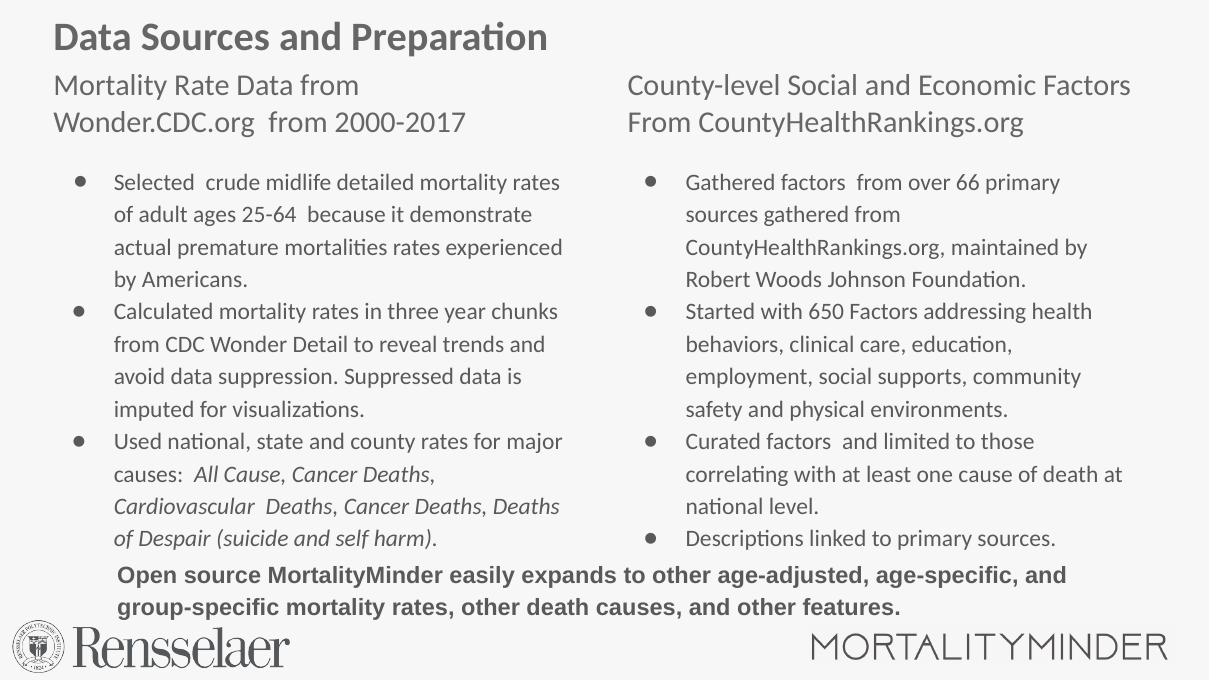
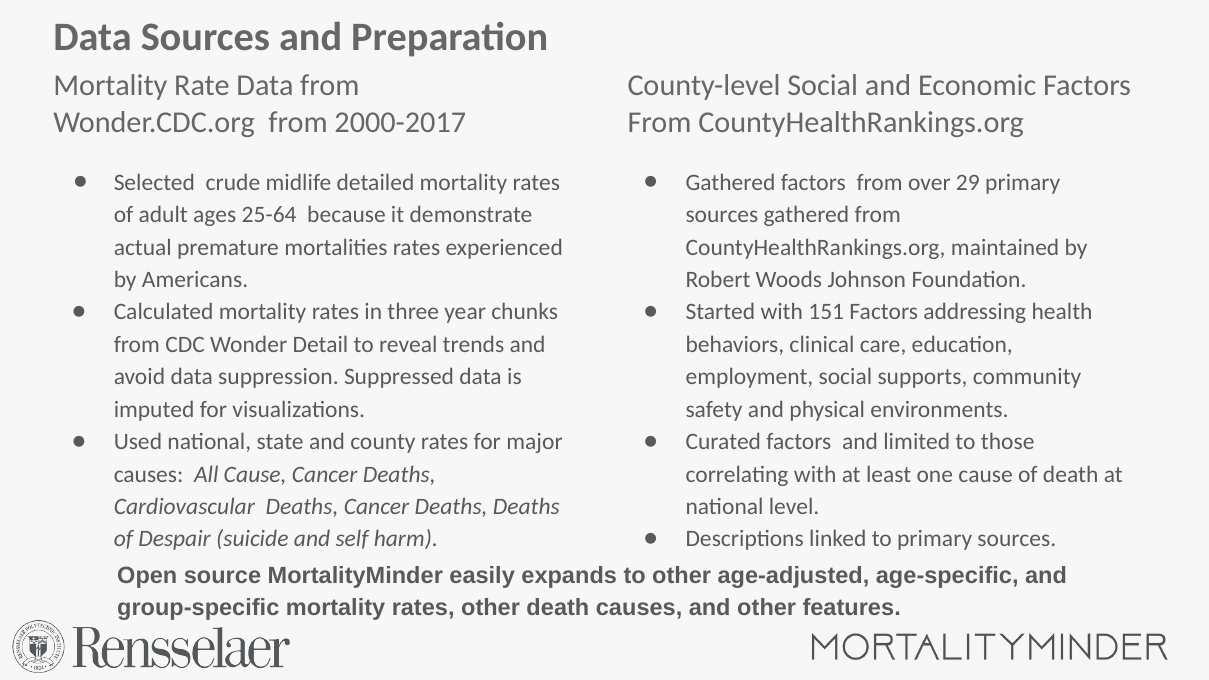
66: 66 -> 29
650: 650 -> 151
